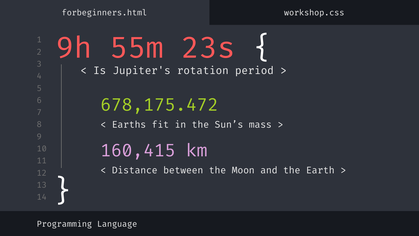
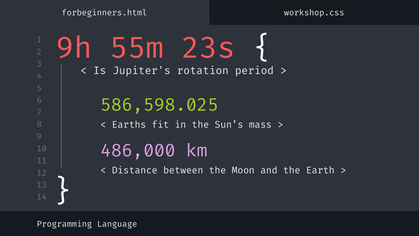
678,175.472: 678,175.472 -> 586,598.025
160,415: 160,415 -> 486,000
